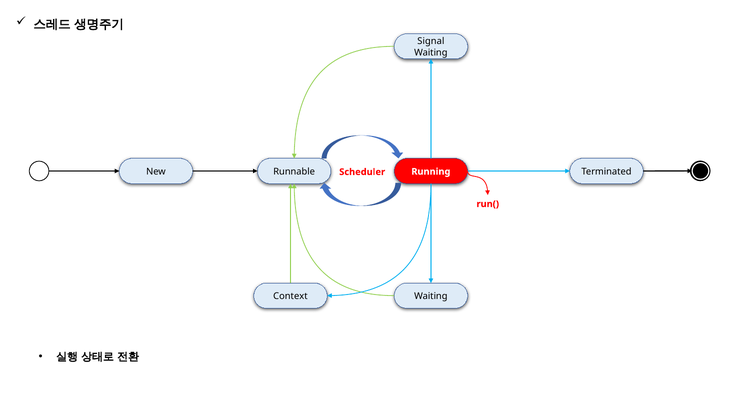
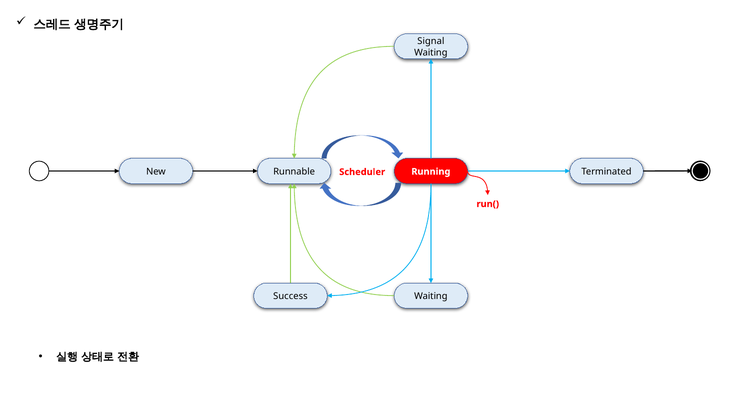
Context: Context -> Success
